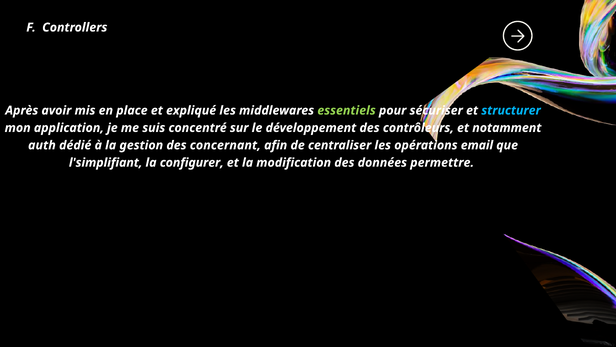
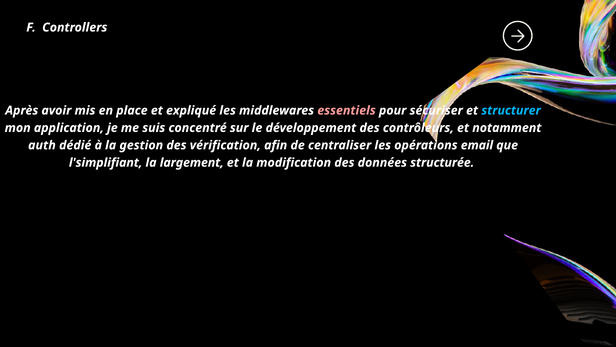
essentiels colour: light green -> pink
concernant: concernant -> vérification
configurer: configurer -> largement
permettre: permettre -> structurée
